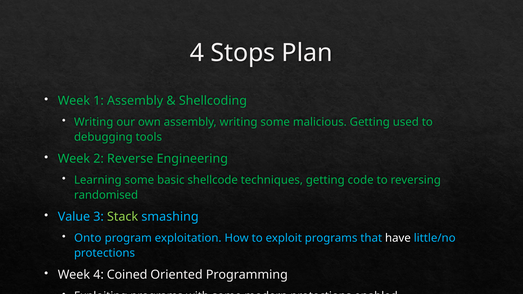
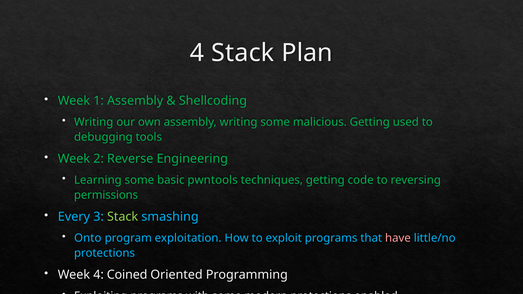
4 Stops: Stops -> Stack
shellcode: shellcode -> pwntools
randomised: randomised -> permissions
Value: Value -> Every
have colour: white -> pink
